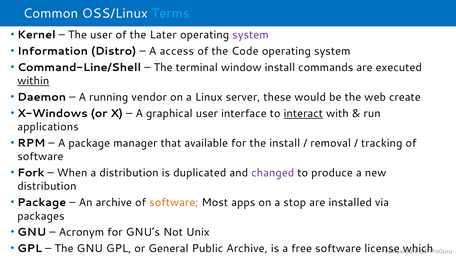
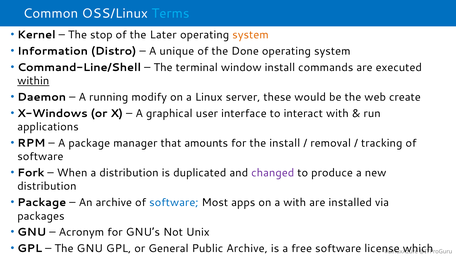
The user: user -> stop
system at (250, 35) colour: purple -> orange
access: access -> unique
Code: Code -> Done
running vendor: vendor -> modify
interact underline: present -> none
available: available -> amounts
software at (174, 202) colour: orange -> blue
a stop: stop -> with
